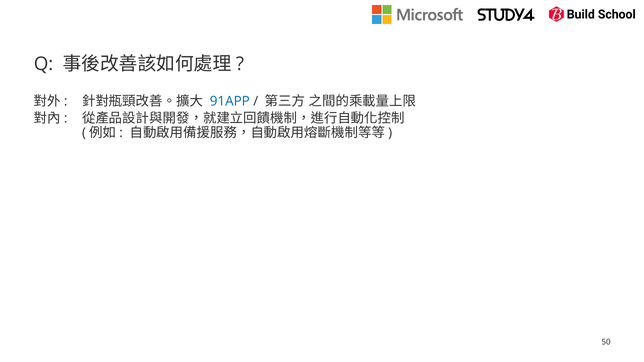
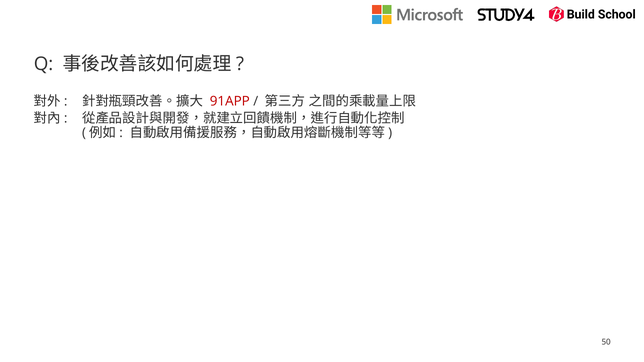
91APP colour: blue -> red
